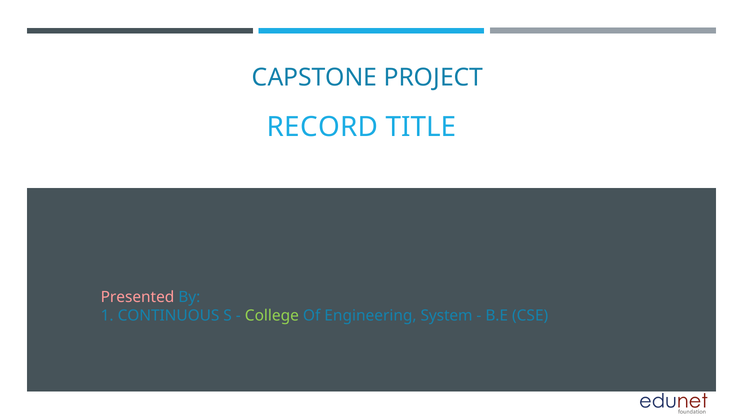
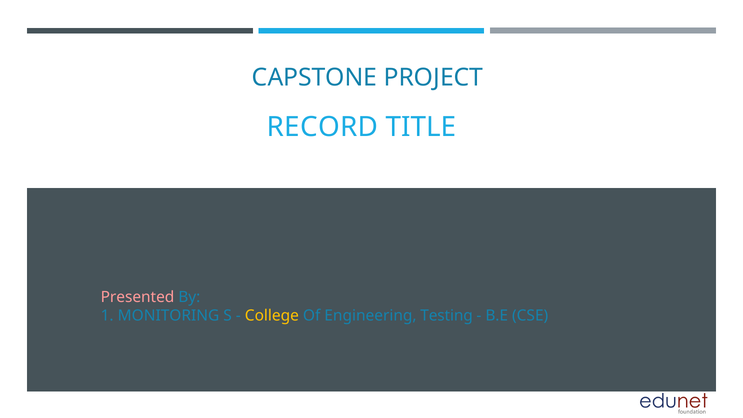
CONTINUOUS: CONTINUOUS -> MONITORING
College colour: light green -> yellow
System: System -> Testing
